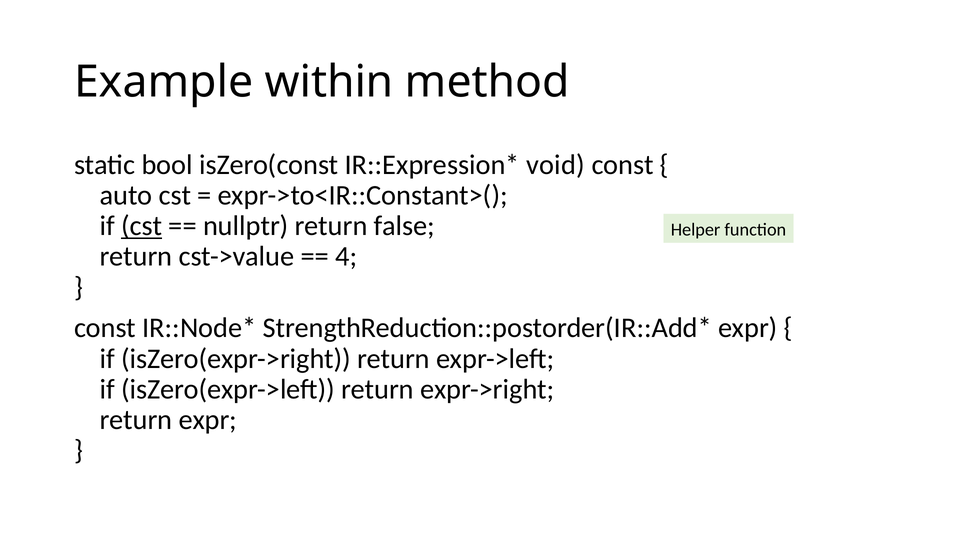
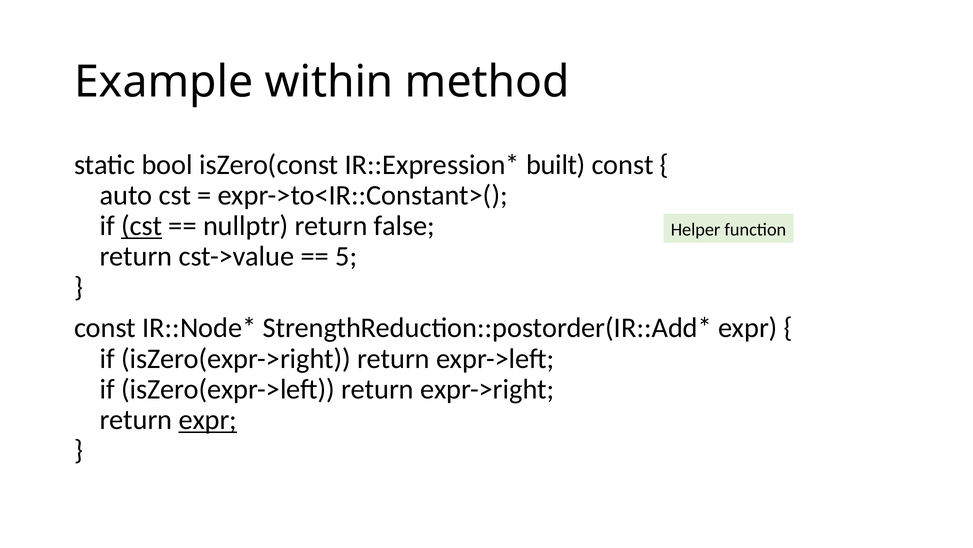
void: void -> built
4: 4 -> 5
expr at (208, 419) underline: none -> present
